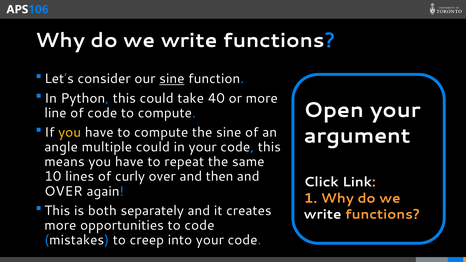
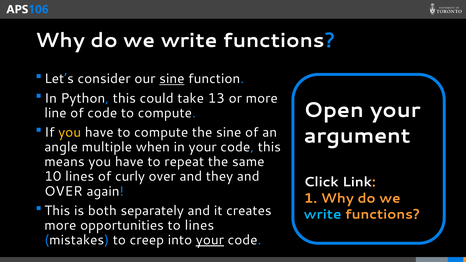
40: 40 -> 13
multiple could: could -> when
then: then -> they
write at (323, 215) colour: white -> light blue
to code: code -> lines
your at (210, 240) underline: none -> present
